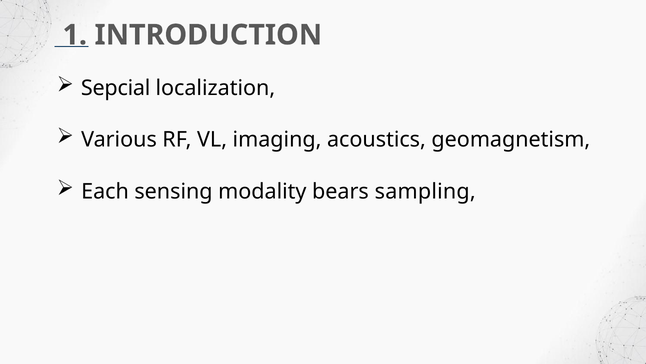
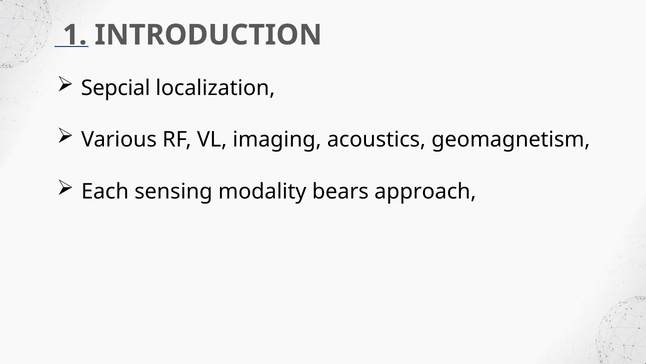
sampling: sampling -> approach
